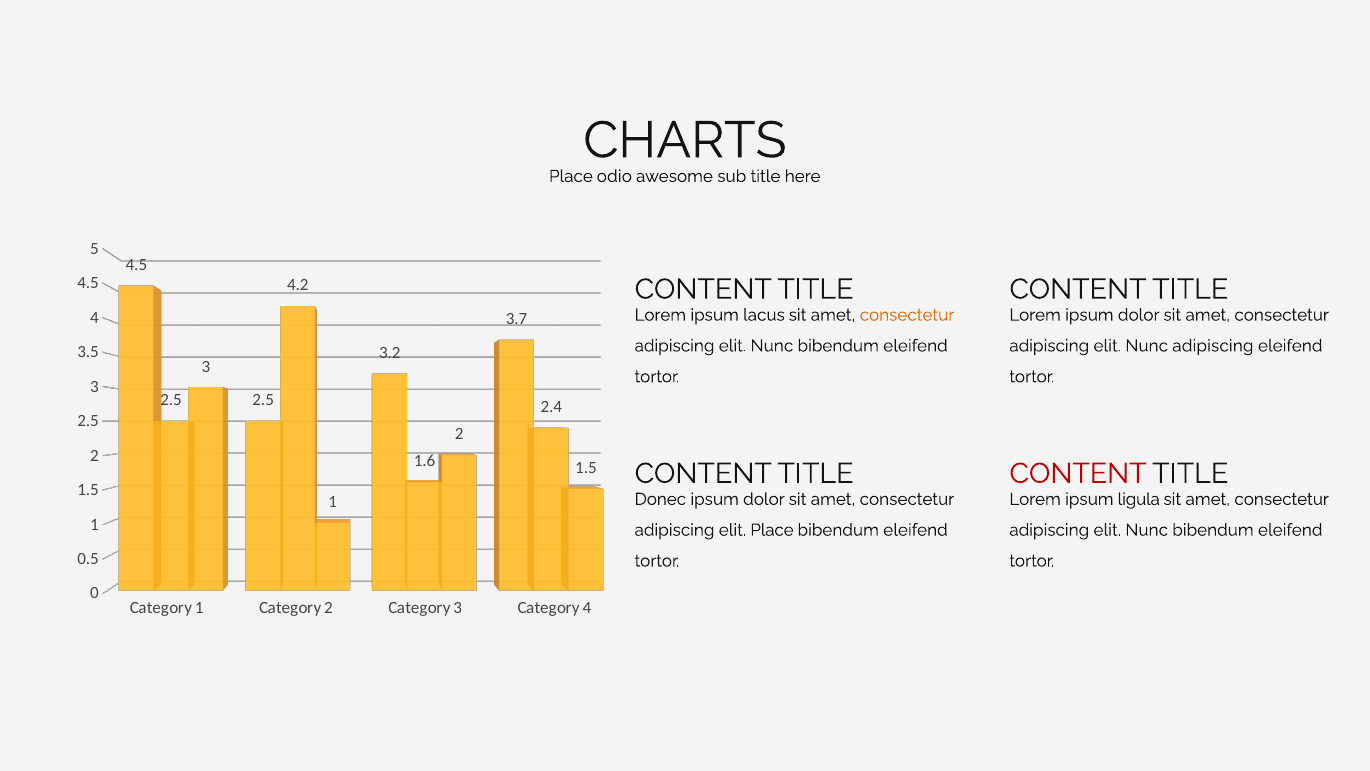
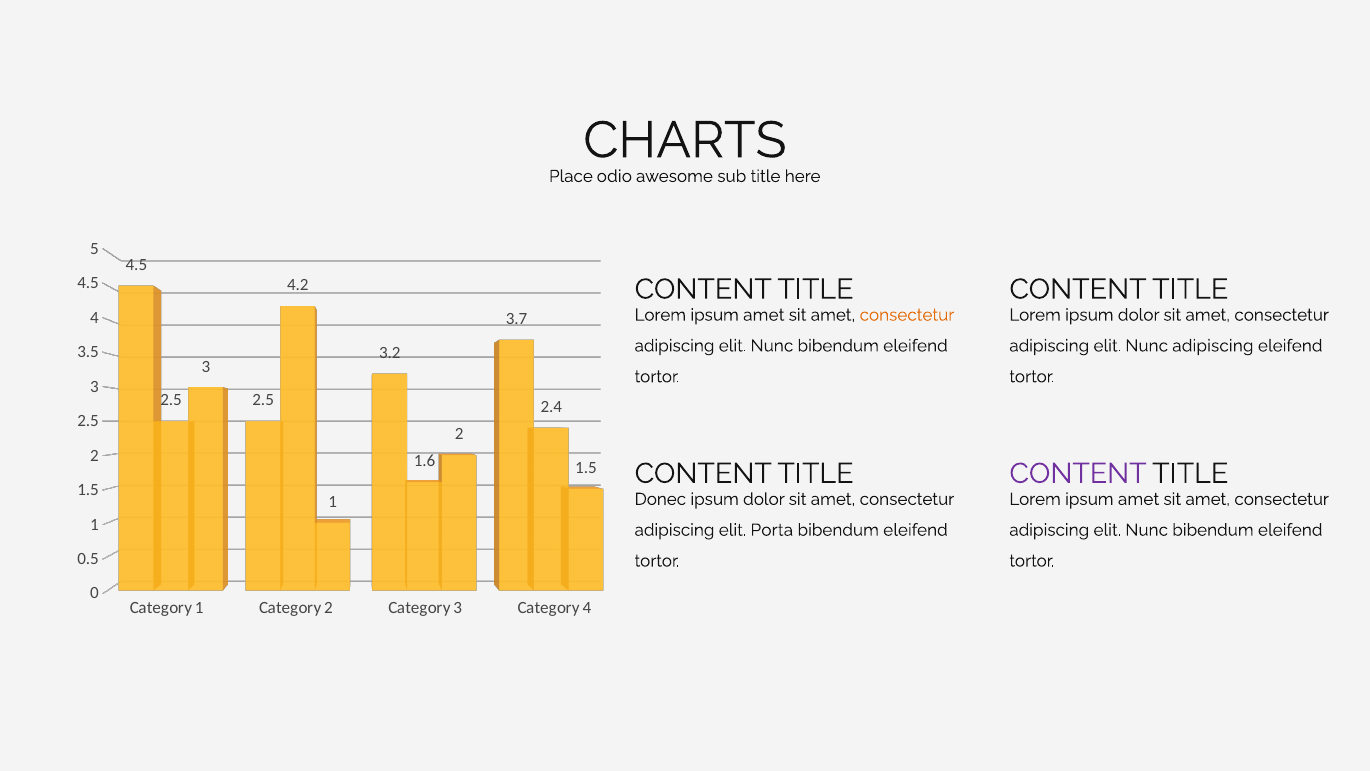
lacus at (764, 315): lacus -> amet
CONTENT at (1078, 473) colour: red -> purple
ligula at (1139, 499): ligula -> amet
elit Place: Place -> Porta
